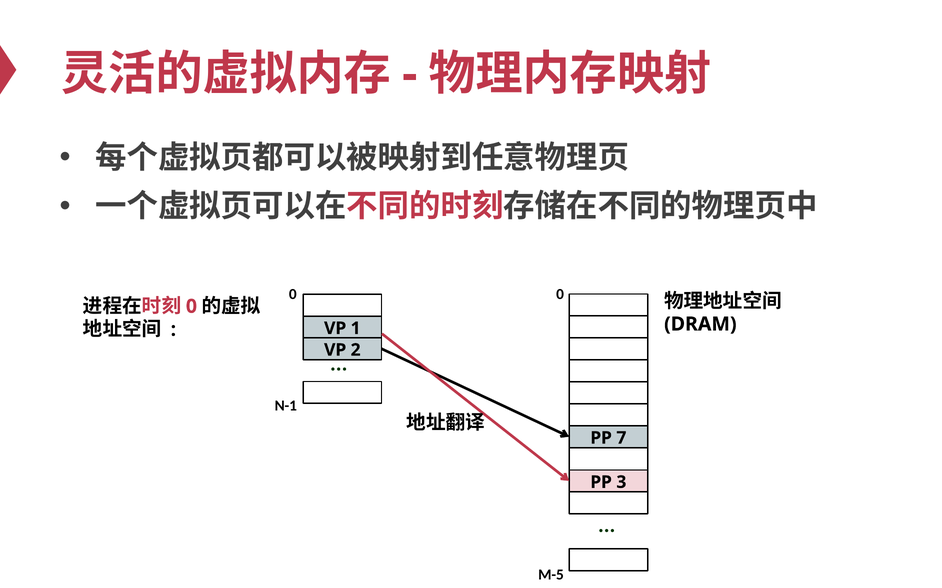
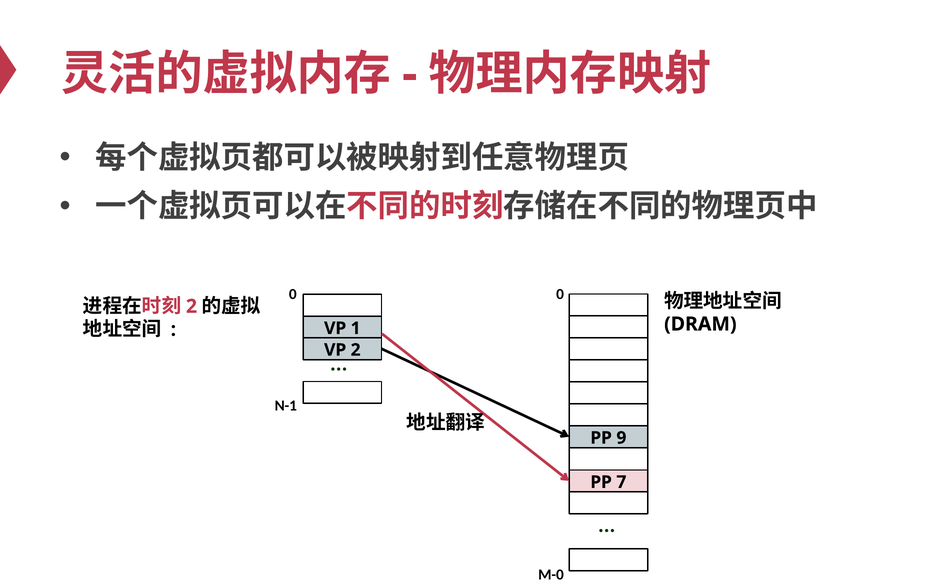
0 at (191, 307): 0 -> 2
7: 7 -> 9
3: 3 -> 7
M-5: M-5 -> M-0
